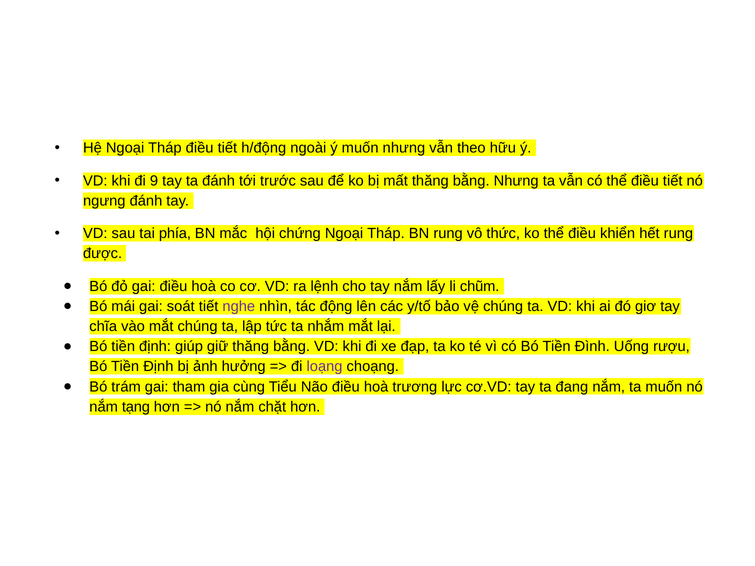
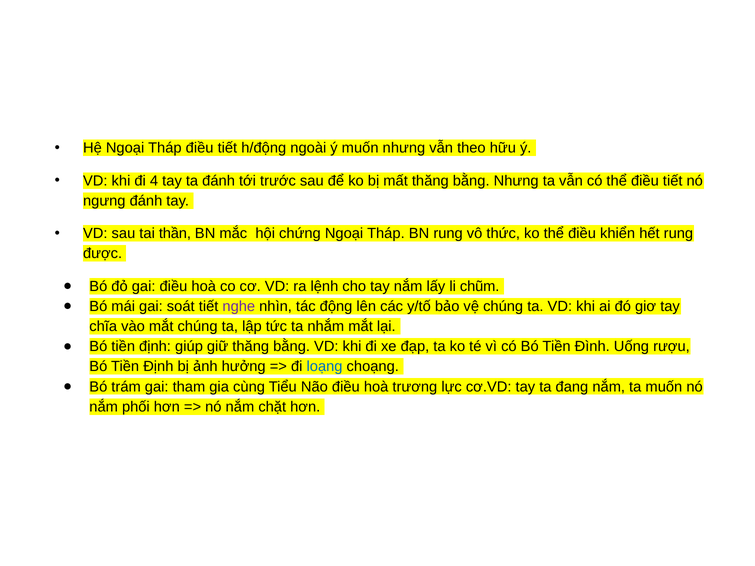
9: 9 -> 4
phía: phía -> thần
loạng colour: purple -> blue
tạng: tạng -> phối
